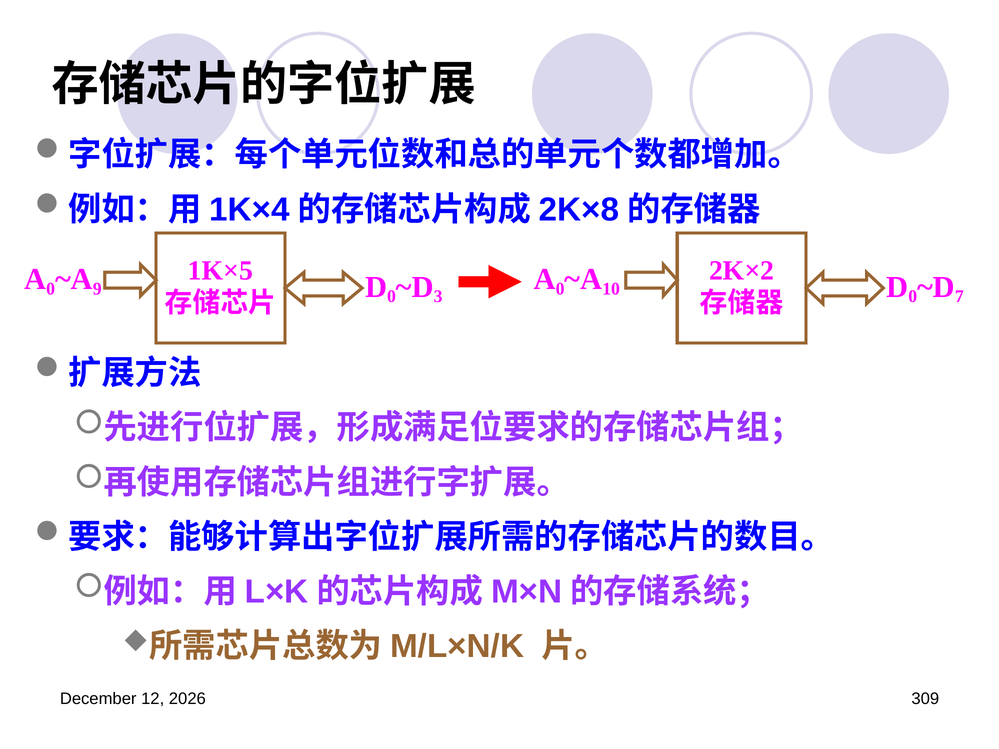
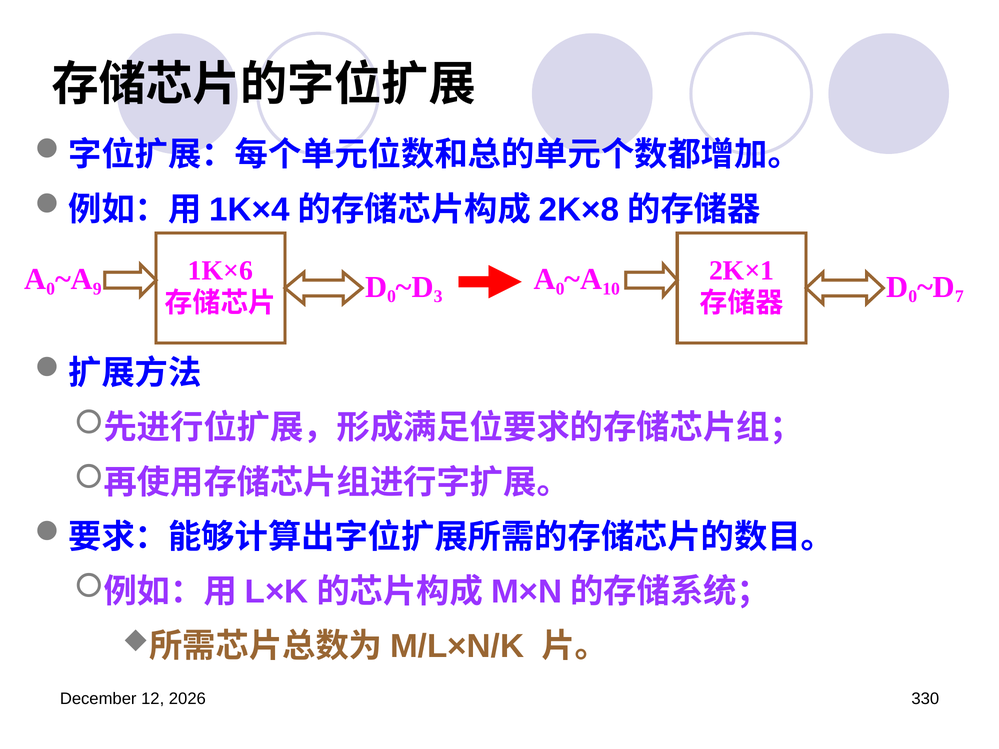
1K×5: 1K×5 -> 1K×6
2K×2: 2K×2 -> 2K×1
309: 309 -> 330
